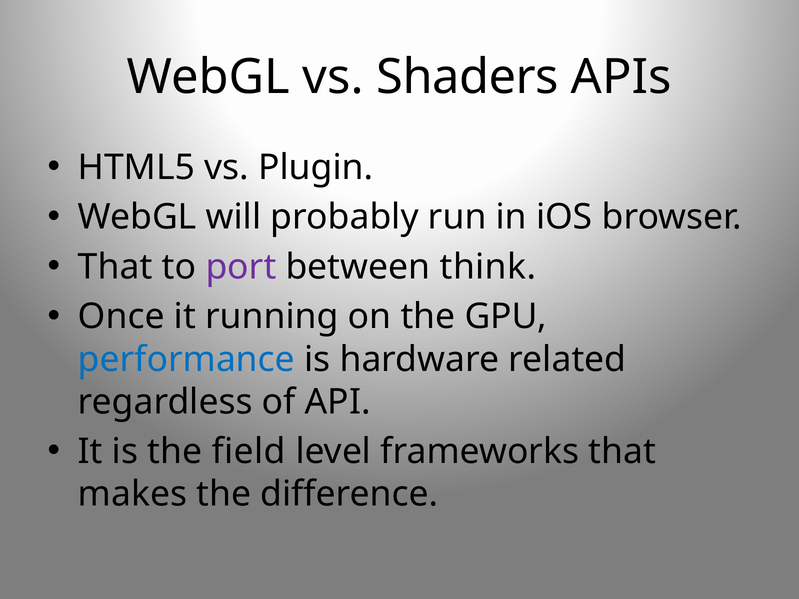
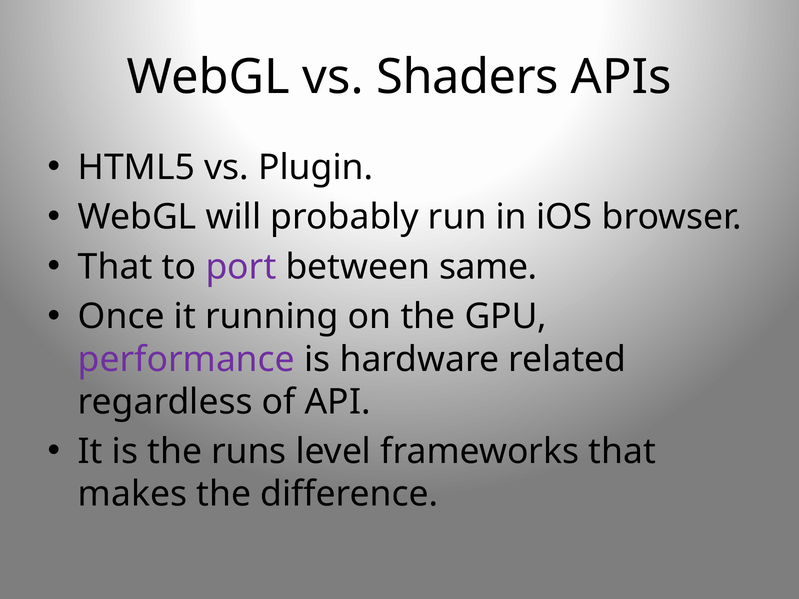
think: think -> same
performance colour: blue -> purple
field: field -> runs
